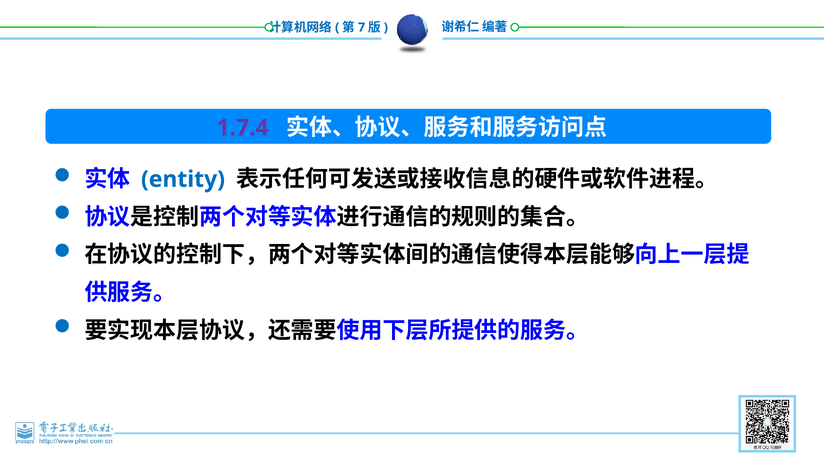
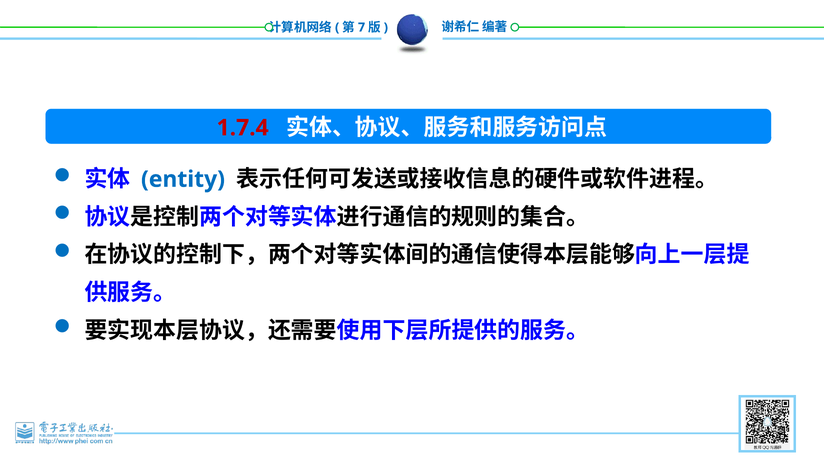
1.7.4 colour: purple -> red
